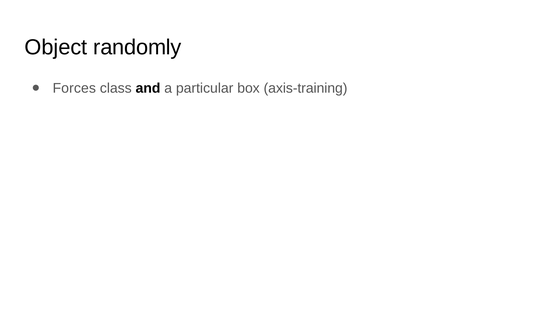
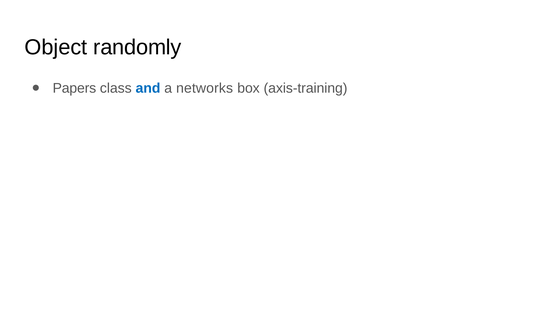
Forces: Forces -> Papers
and colour: black -> blue
particular: particular -> networks
